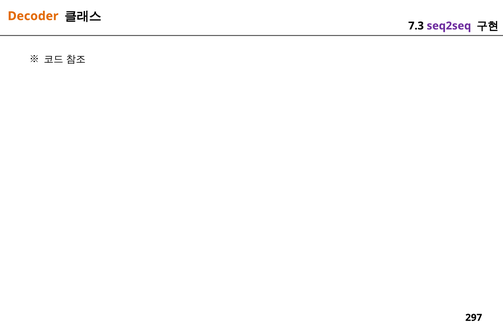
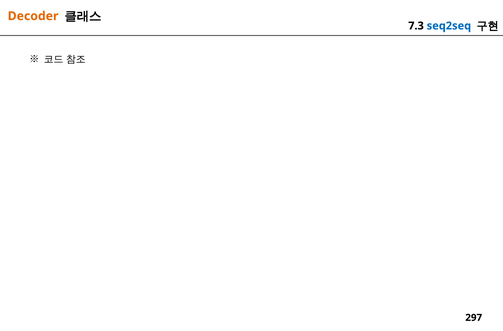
seq2seq colour: purple -> blue
